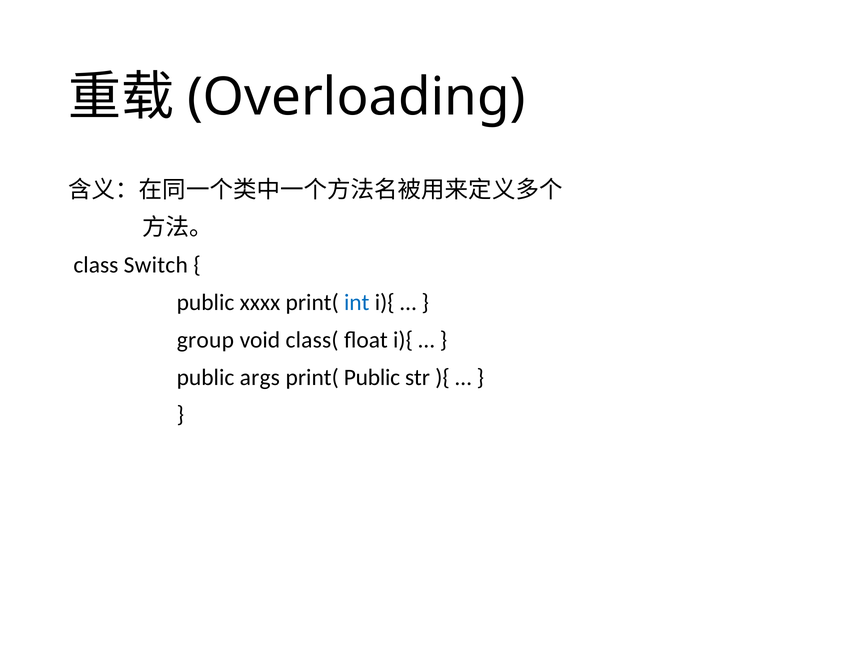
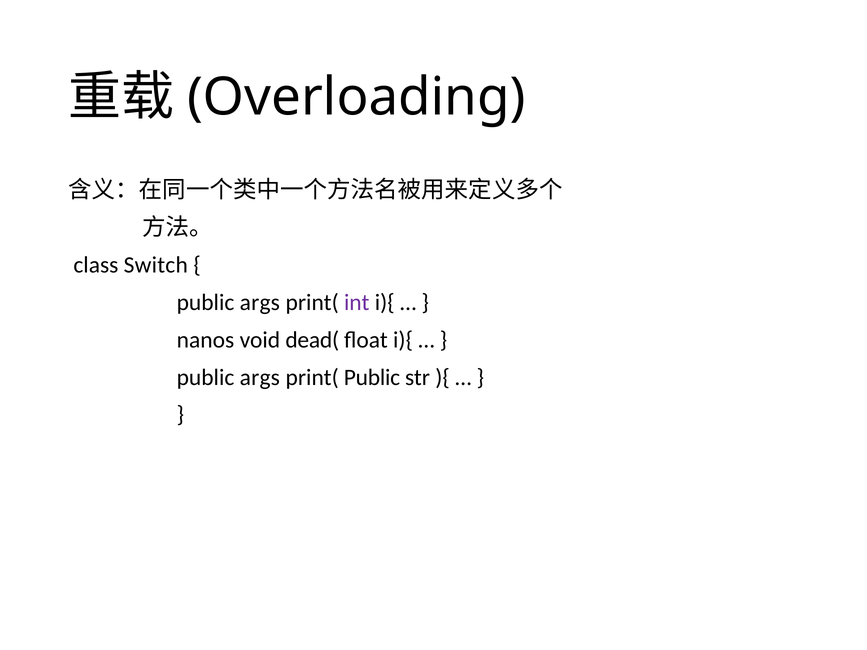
xxxx at (260, 302): xxxx -> args
int colour: blue -> purple
group: group -> nanos
class(: class( -> dead(
